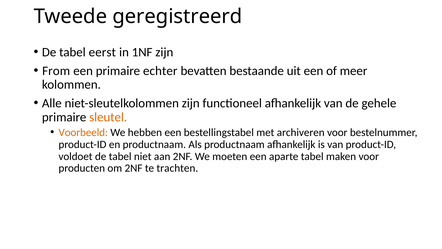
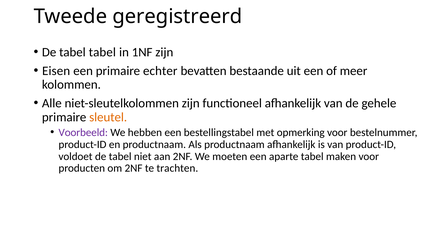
tabel eerst: eerst -> tabel
From: From -> Eisen
Voorbeeld colour: orange -> purple
archiveren: archiveren -> opmerking
